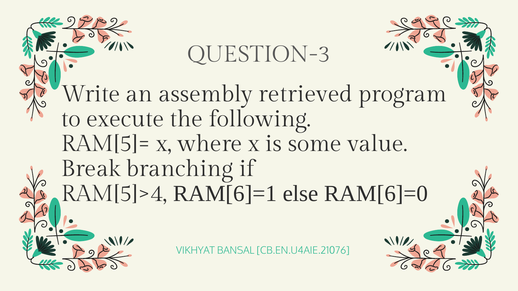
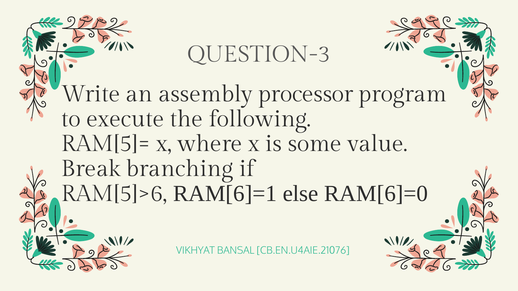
retrieved: retrieved -> processor
RAM[5]>4: RAM[5]>4 -> RAM[5]>6
